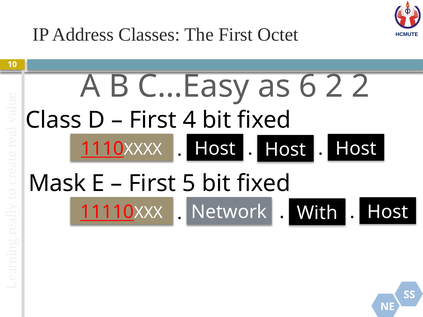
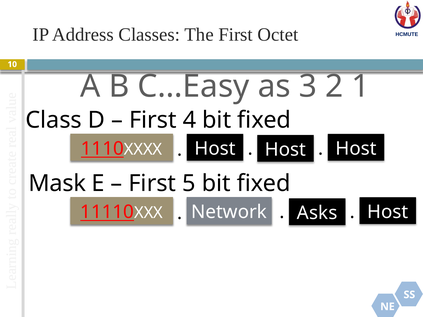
6: 6 -> 3
2 2: 2 -> 1
With: With -> Asks
